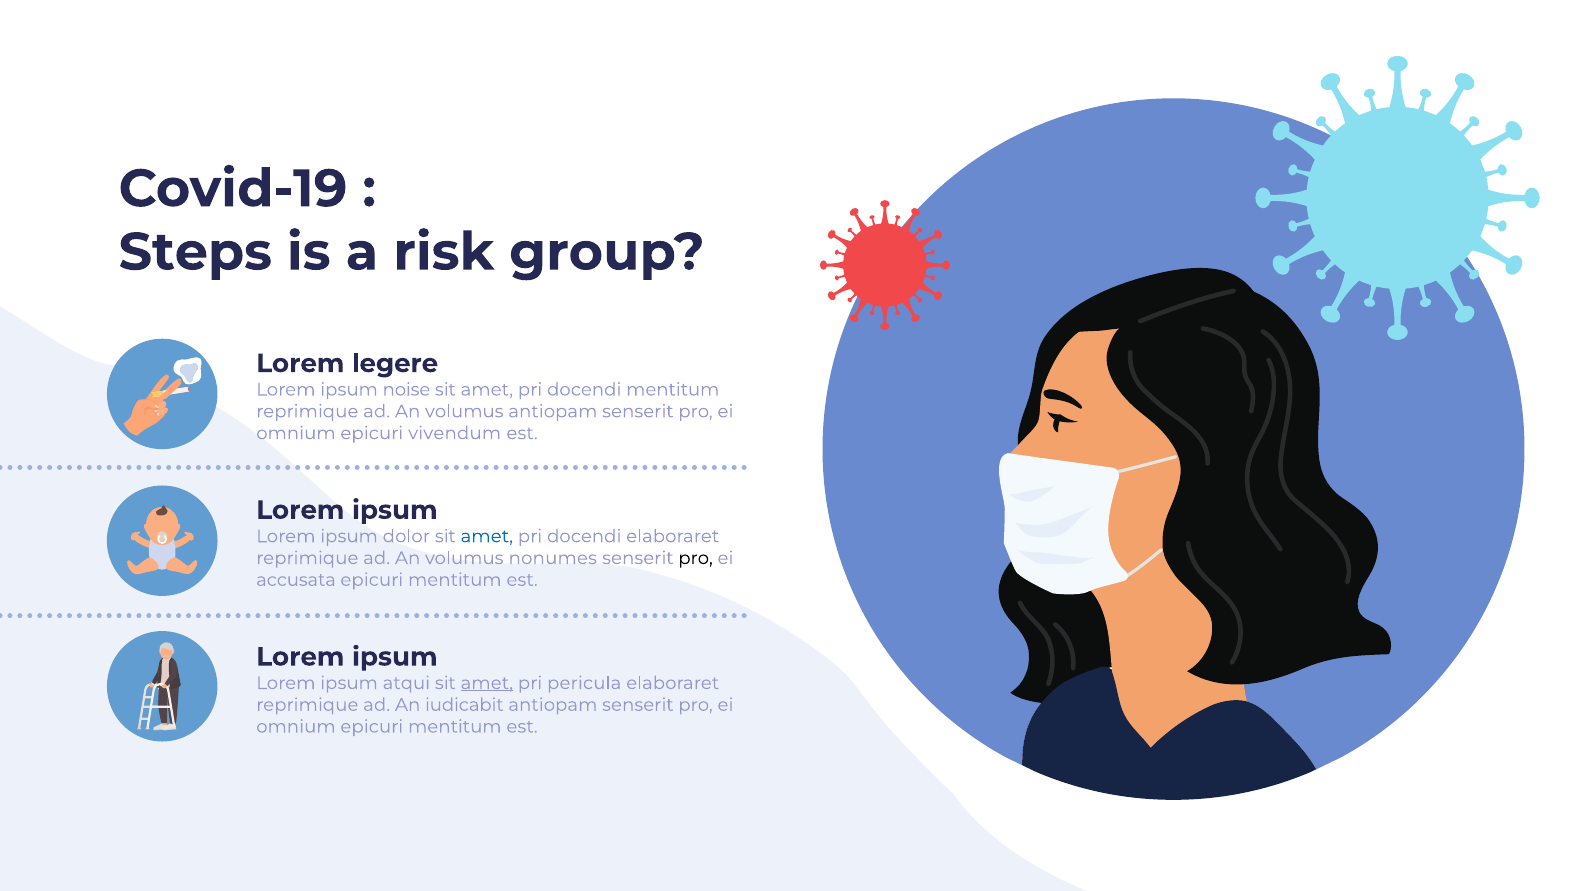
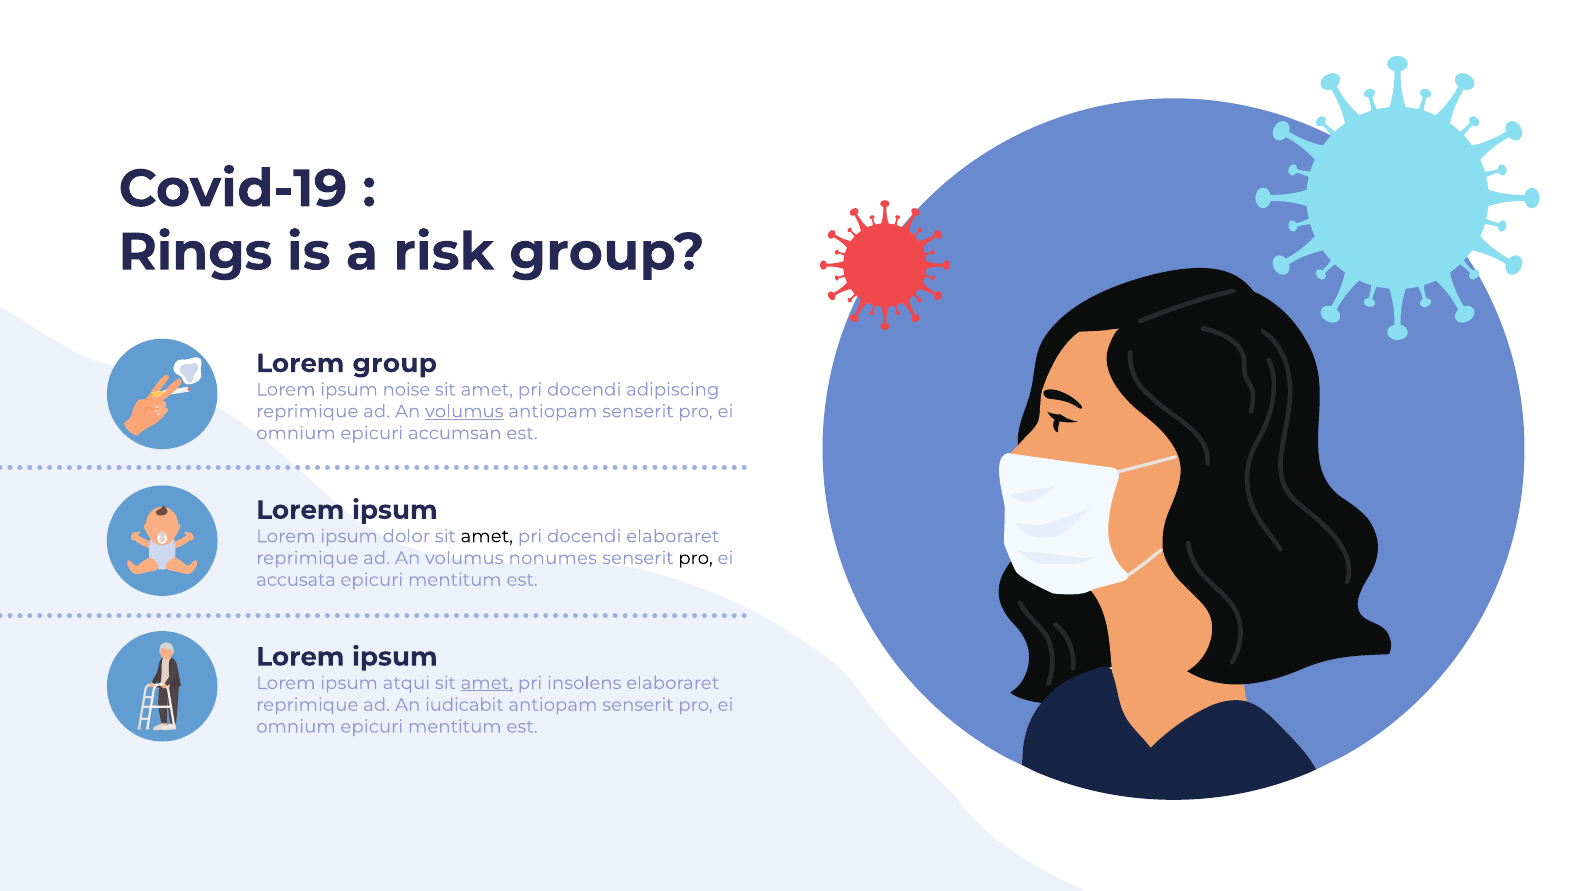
Steps: Steps -> Rings
Lorem legere: legere -> group
docendi mentitum: mentitum -> adipiscing
volumus at (464, 412) underline: none -> present
vivendum: vivendum -> accumsan
amet at (487, 537) colour: blue -> black
pericula: pericula -> insolens
